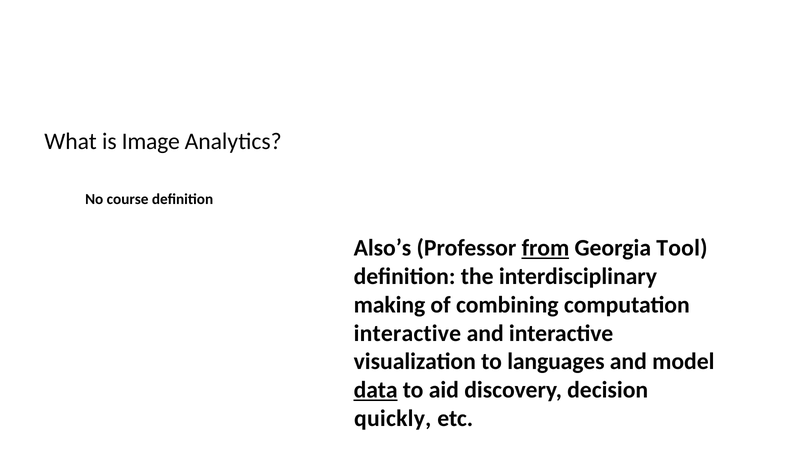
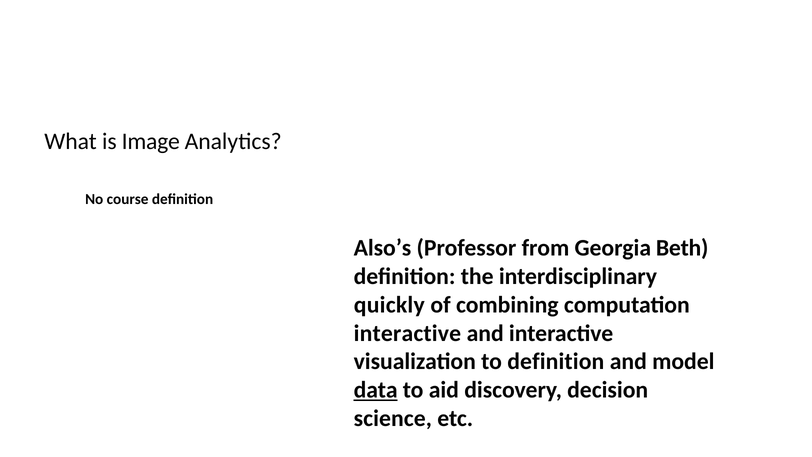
from underline: present -> none
Tool: Tool -> Beth
making: making -> quickly
to languages: languages -> definition
quickly: quickly -> science
